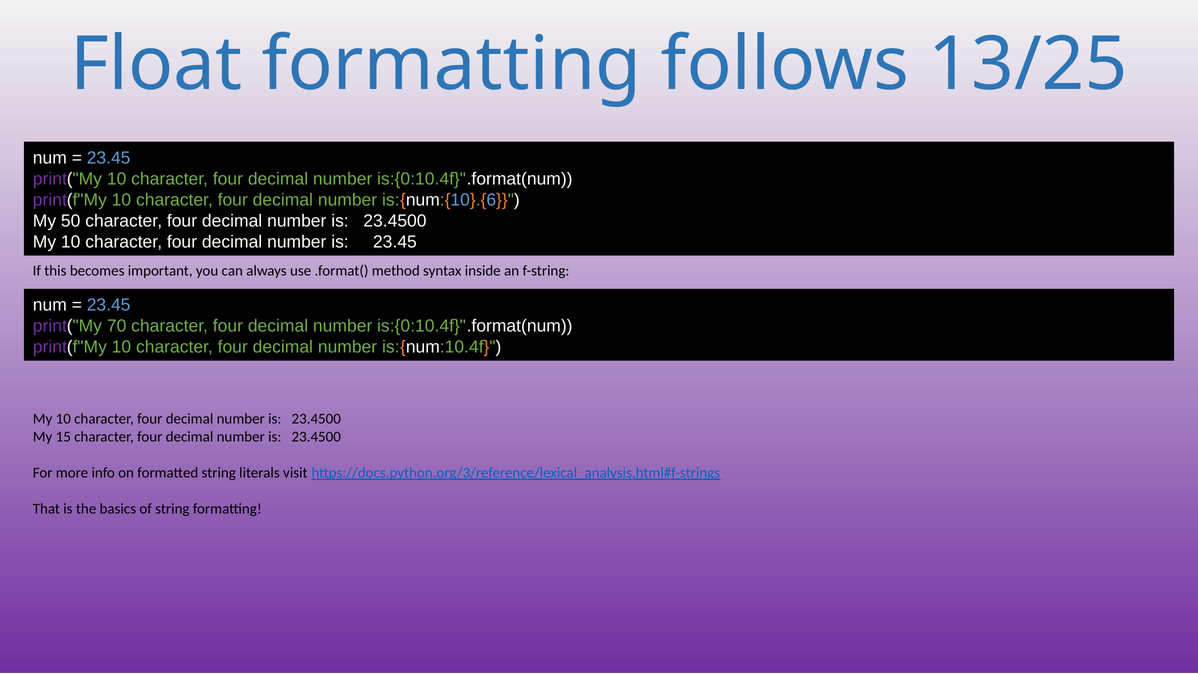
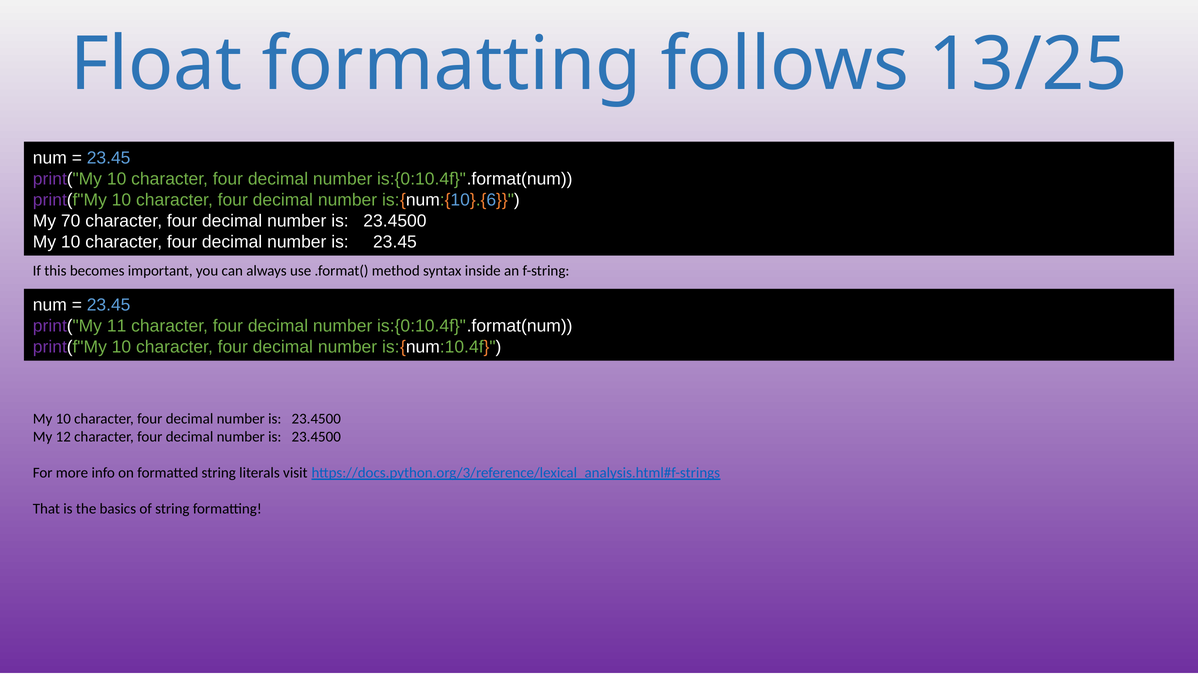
50: 50 -> 70
70: 70 -> 11
15: 15 -> 12
